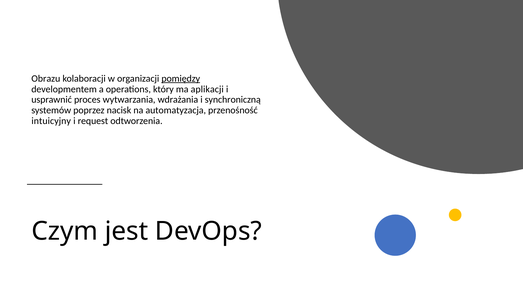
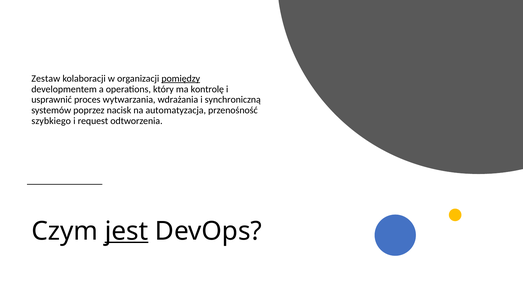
Obrazu: Obrazu -> Zestaw
aplikacji: aplikacji -> kontrolę
intuicyjny: intuicyjny -> szybkiego
jest underline: none -> present
